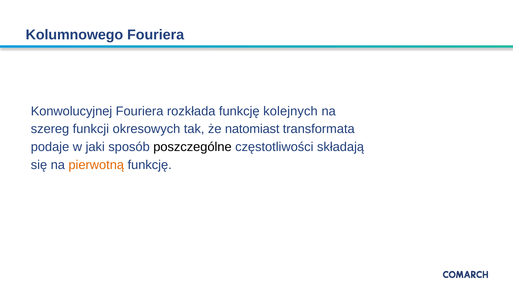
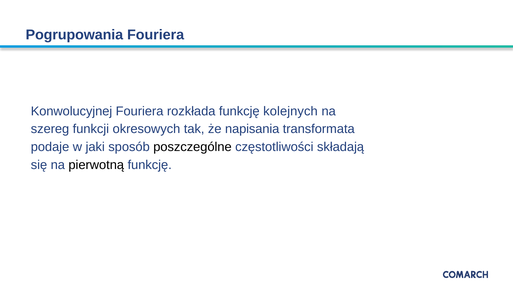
Kolumnowego: Kolumnowego -> Pogrupowania
natomiast: natomiast -> napisania
pierwotną colour: orange -> black
